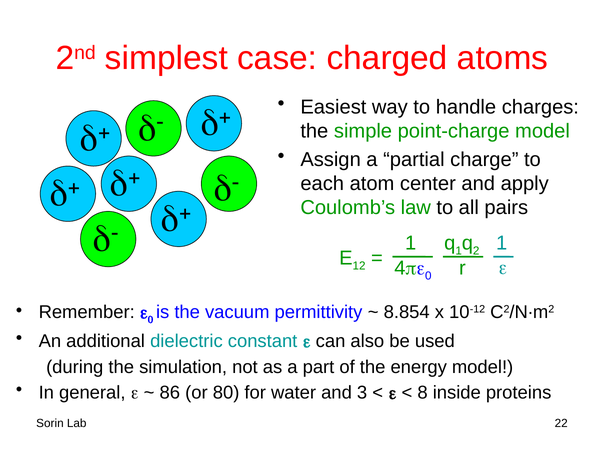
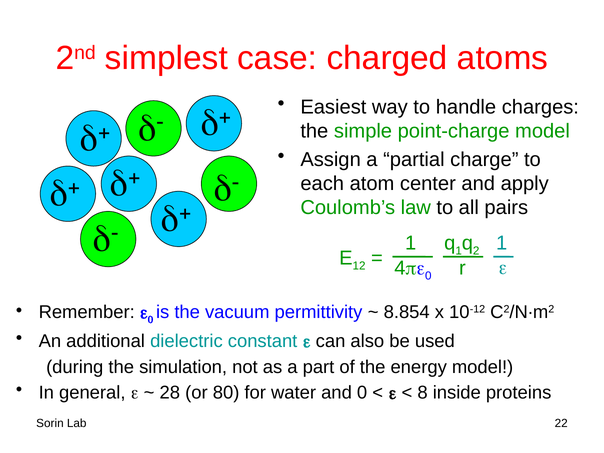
86: 86 -> 28
and 3: 3 -> 0
